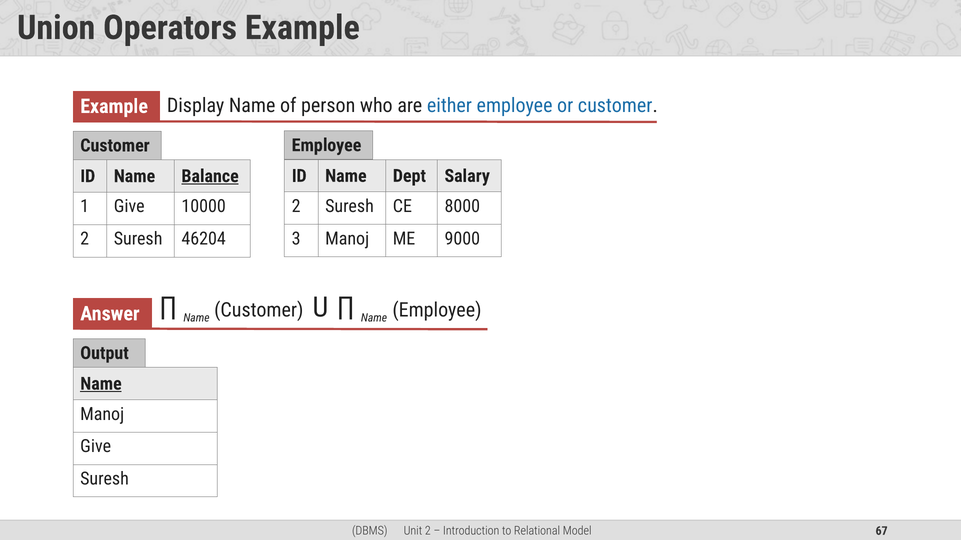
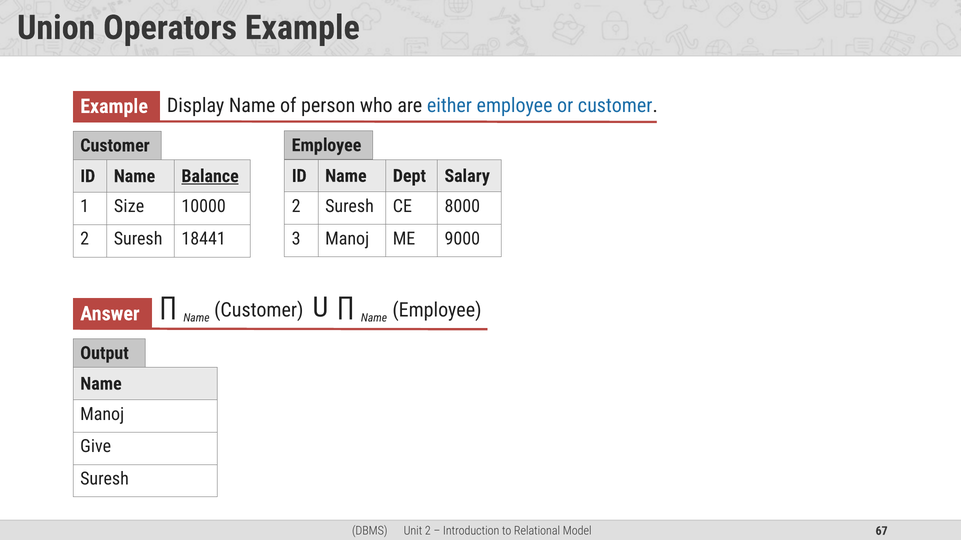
1 Give: Give -> Size
46204: 46204 -> 18441
Name at (101, 384) underline: present -> none
